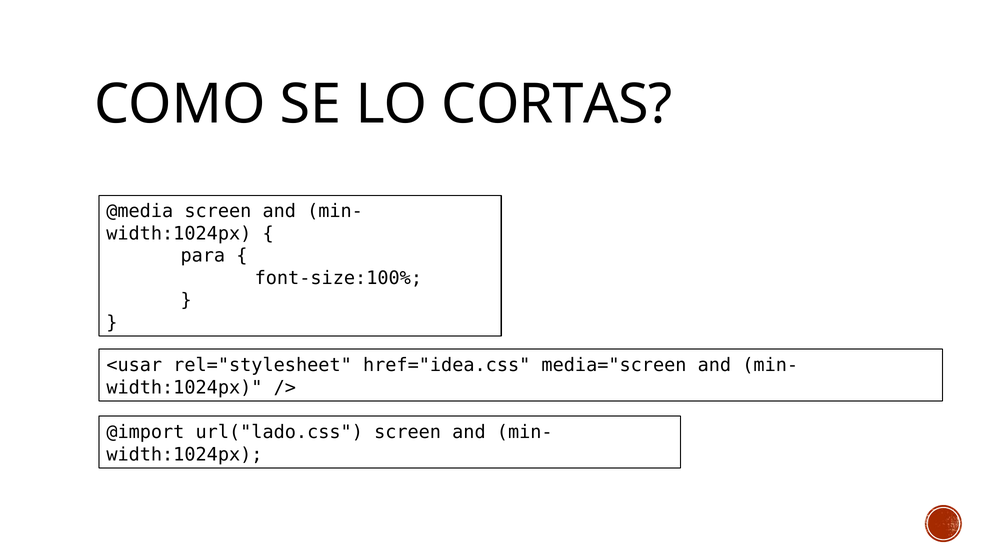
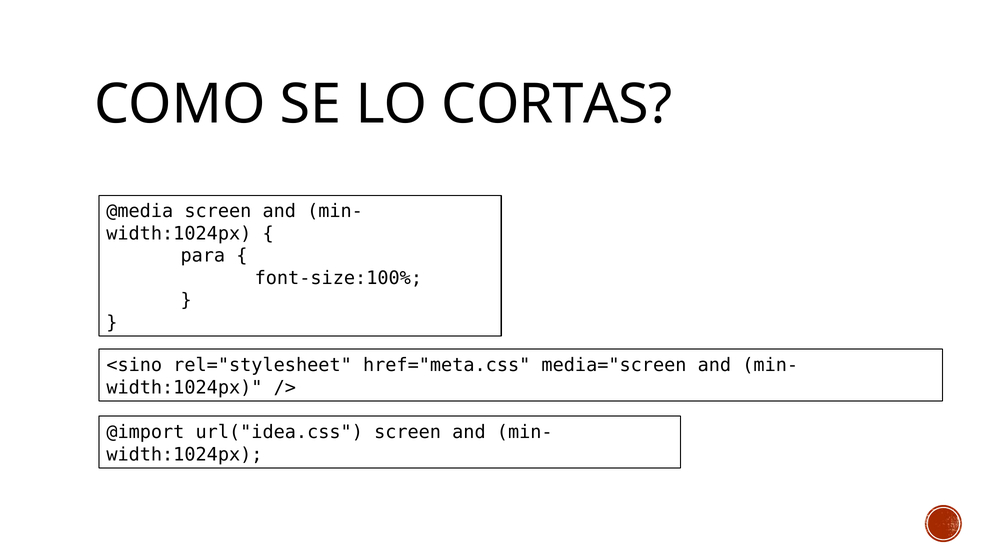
<usar: <usar -> <sino
href="idea.css: href="idea.css -> href="meta.css
url("lado.css: url("lado.css -> url("idea.css
